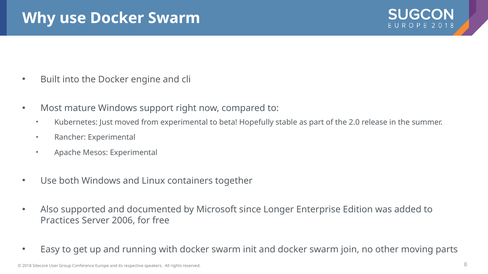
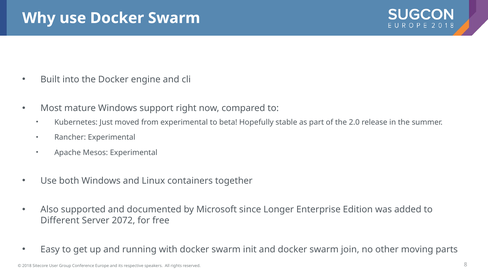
Practices: Practices -> Different
2006: 2006 -> 2072
